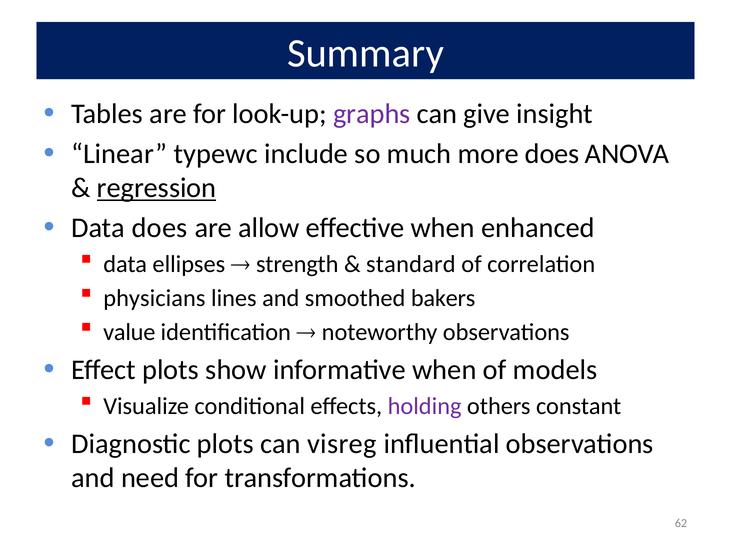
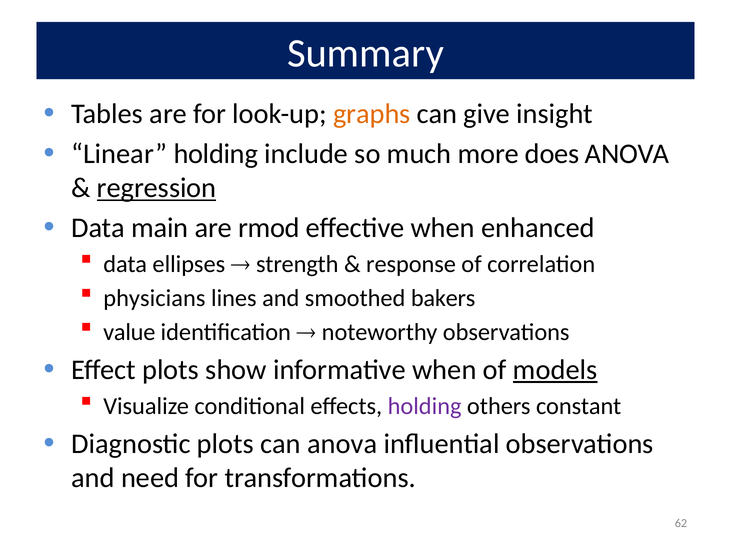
graphs colour: purple -> orange
Linear typewc: typewc -> holding
Data does: does -> main
allow: allow -> rmod
standard: standard -> response
models underline: none -> present
can visreg: visreg -> anova
